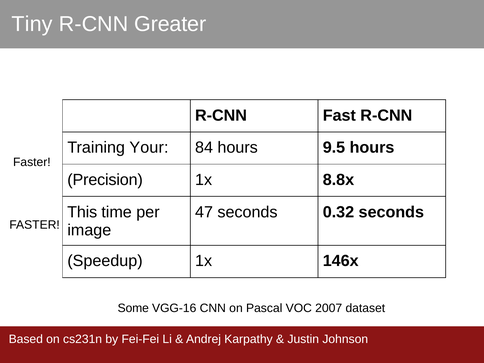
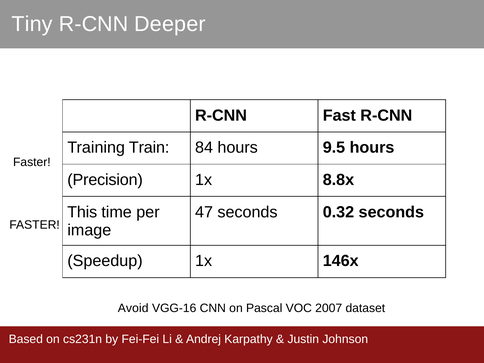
Greater: Greater -> Deeper
Your: Your -> Train
Some: Some -> Avoid
